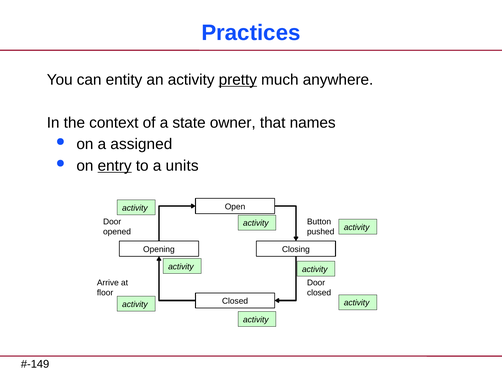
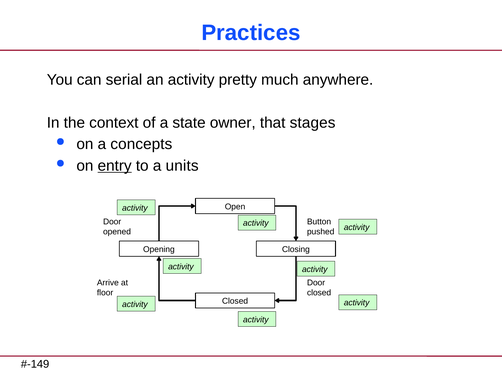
entity: entity -> serial
pretty underline: present -> none
names: names -> stages
assigned: assigned -> concepts
